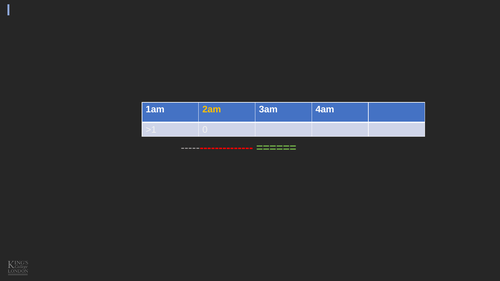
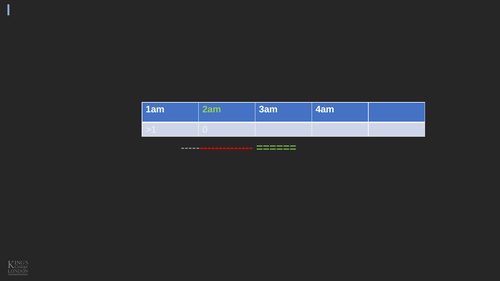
2am colour: yellow -> light green
